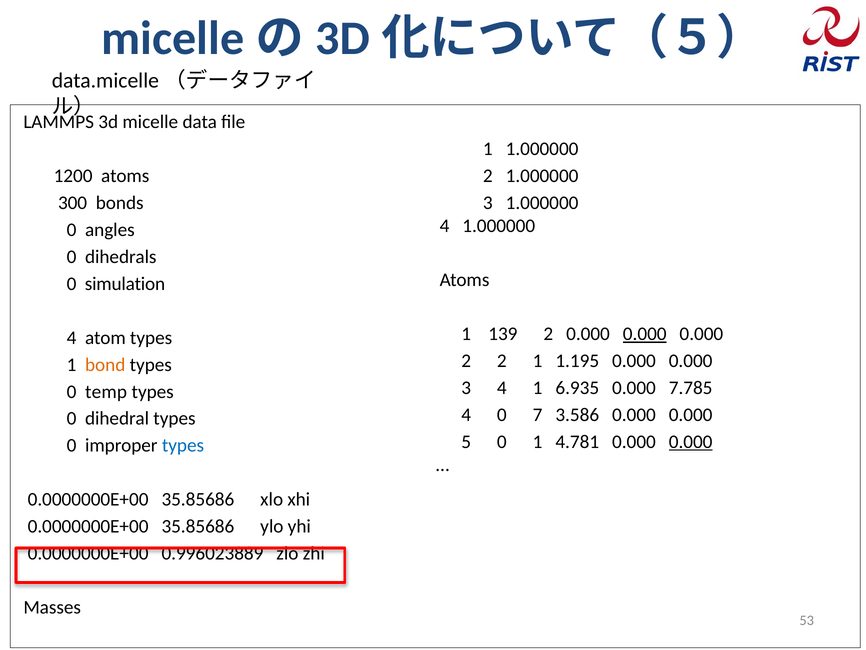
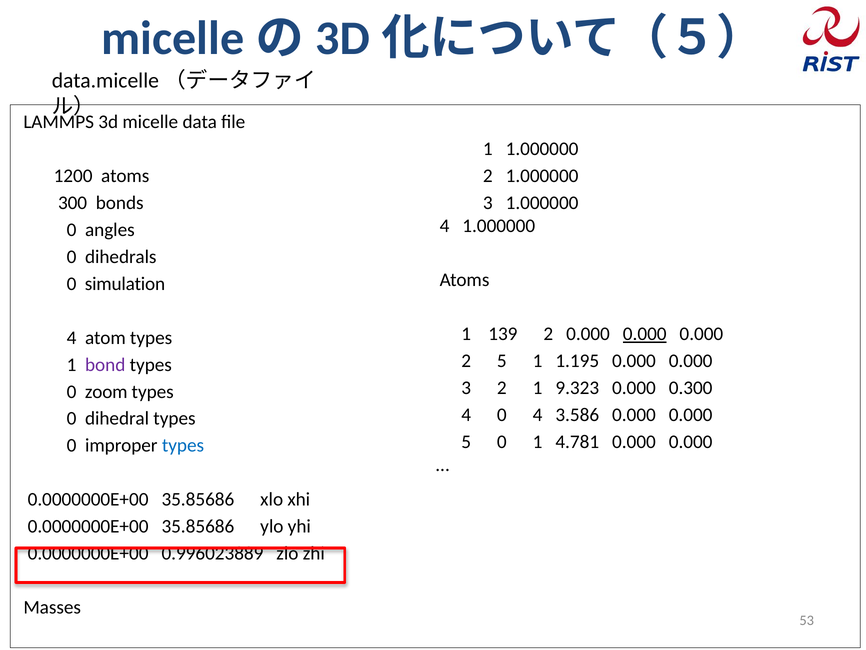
2 2: 2 -> 5
bond colour: orange -> purple
3 4: 4 -> 2
6.935: 6.935 -> 9.323
7.785: 7.785 -> 0.300
temp: temp -> zoom
0 7: 7 -> 4
0.000 at (691, 441) underline: present -> none
